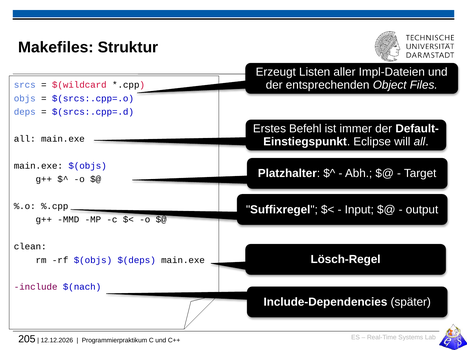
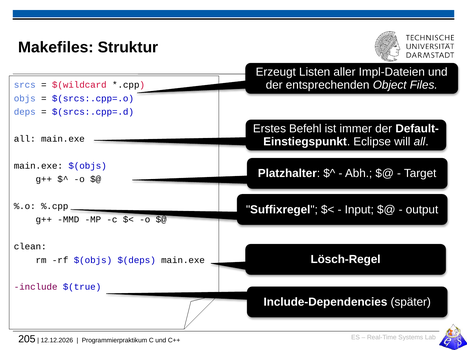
$(nach: $(nach -> $(true
